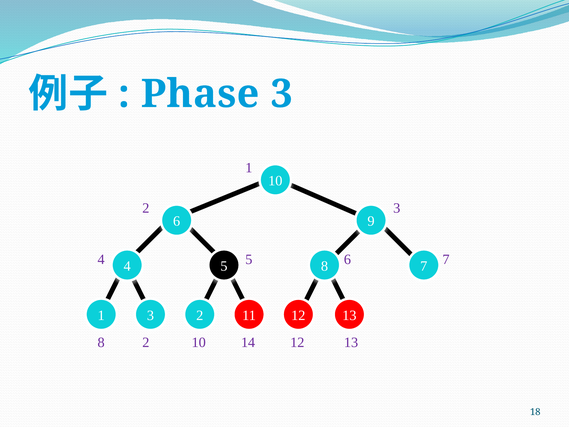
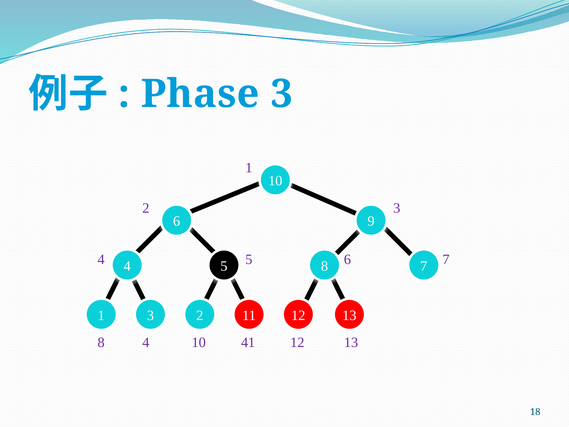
8 2: 2 -> 4
14: 14 -> 41
